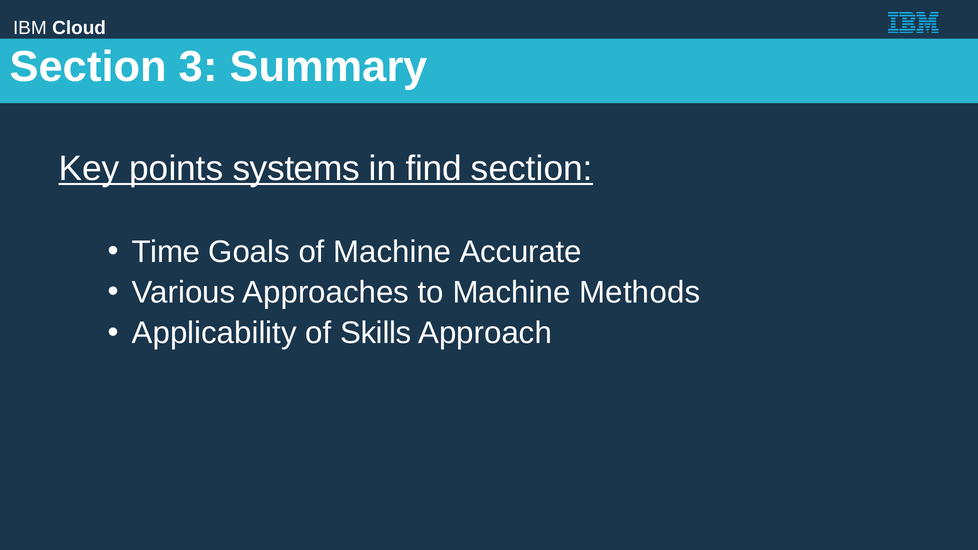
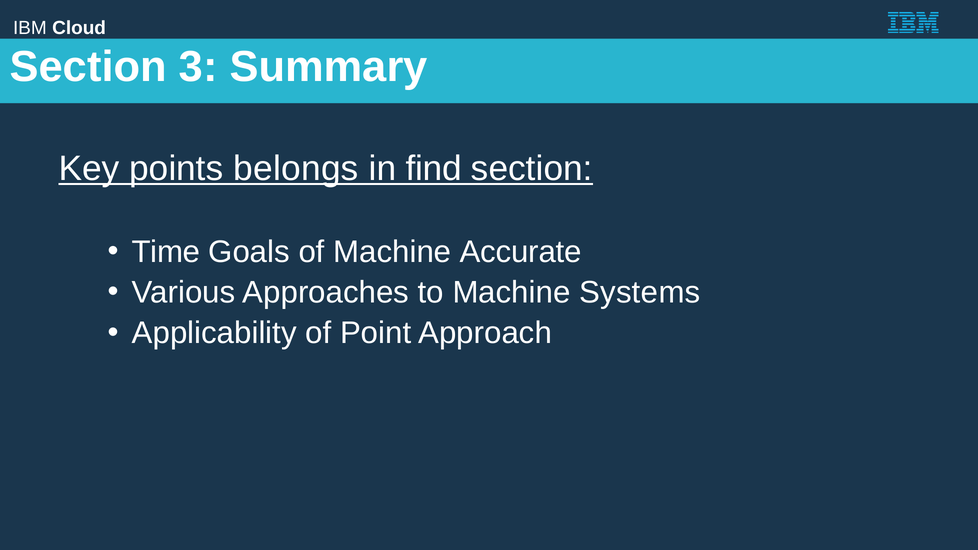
systems: systems -> belongs
Methods: Methods -> Systems
Skills: Skills -> Point
